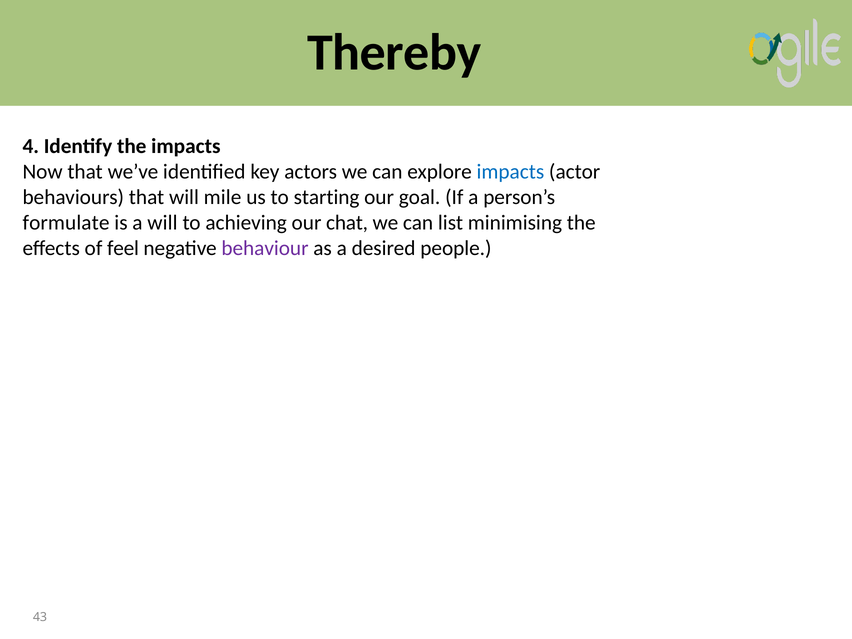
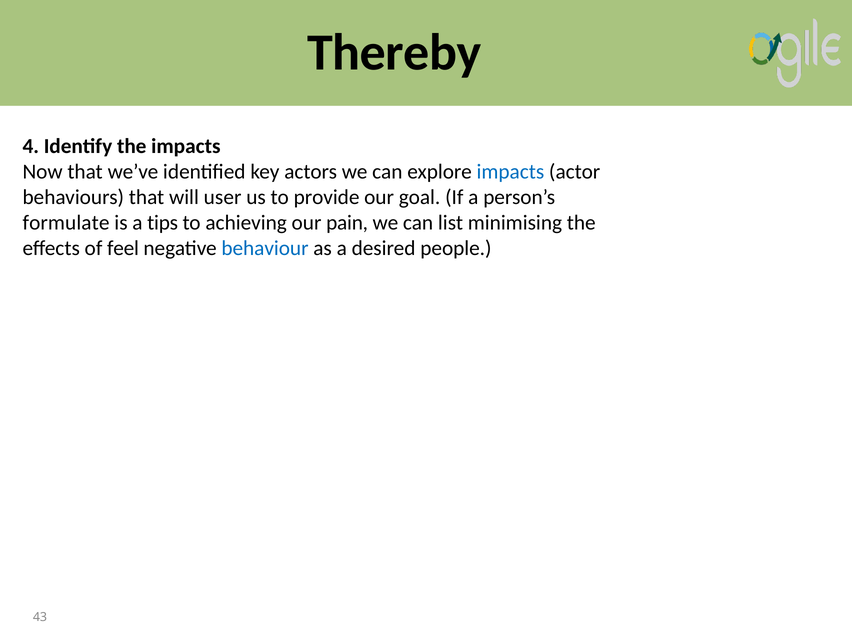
mile: mile -> user
starting: starting -> provide
a will: will -> tips
chat: chat -> pain
behaviour colour: purple -> blue
